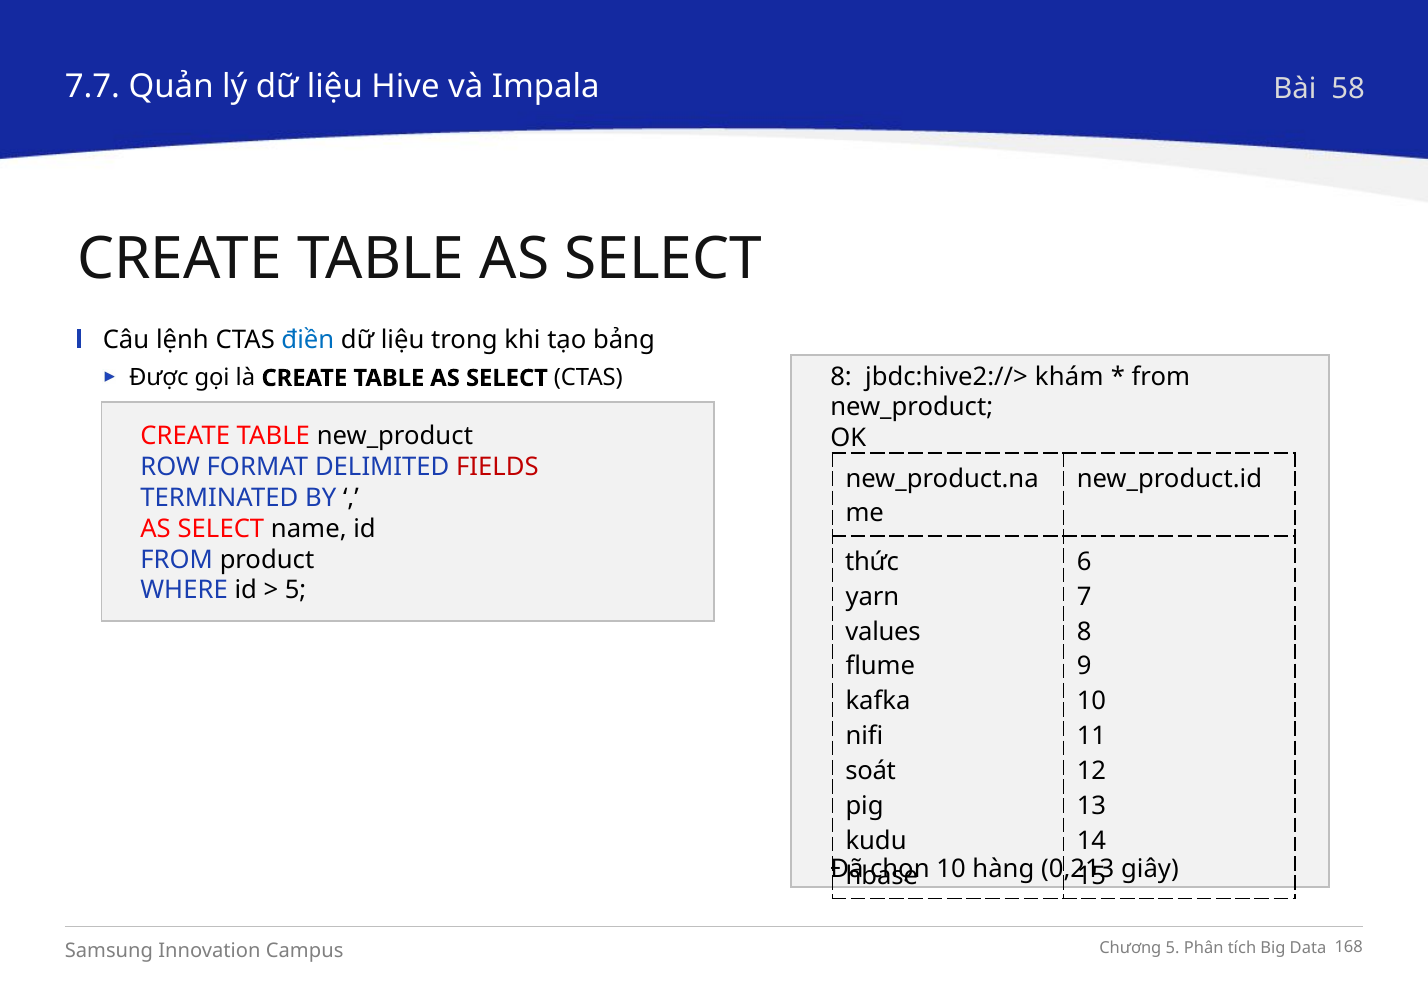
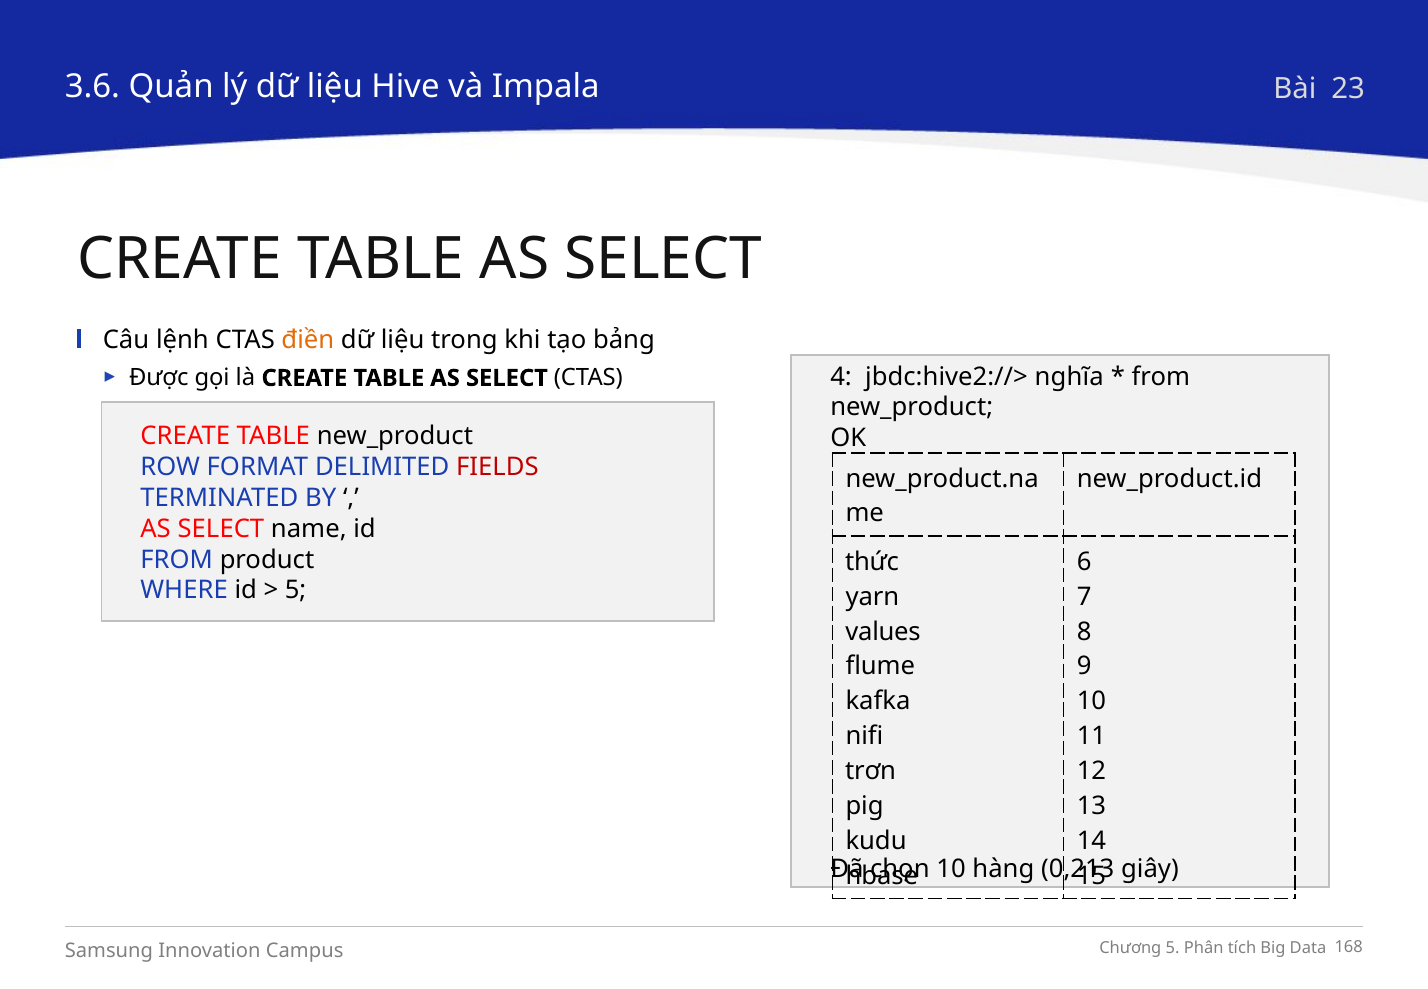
7.7: 7.7 -> 3.6
58: 58 -> 23
điền colour: blue -> orange
8 at (841, 376): 8 -> 4
khám: khám -> nghĩa
soát: soát -> trơn
